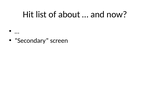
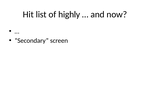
about: about -> highly
